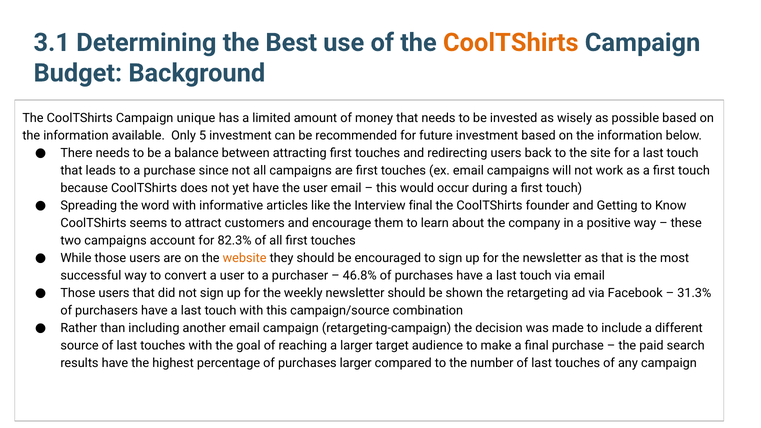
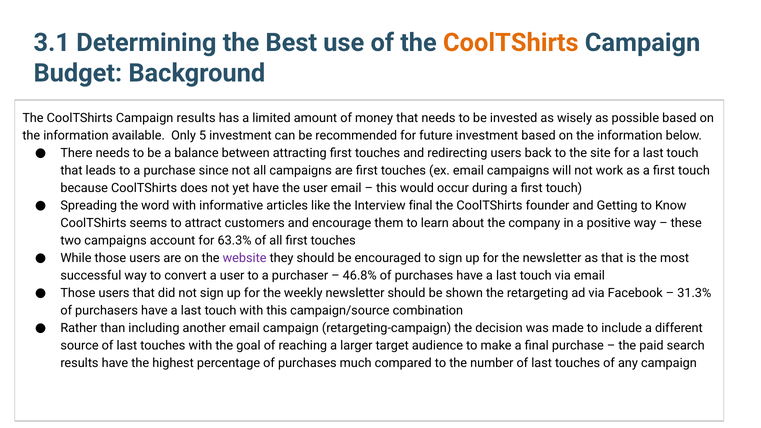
Campaign unique: unique -> results
82.3%: 82.3% -> 63.3%
website colour: orange -> purple
purchases larger: larger -> much
